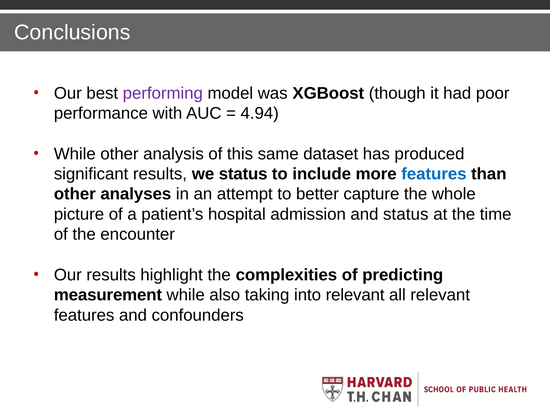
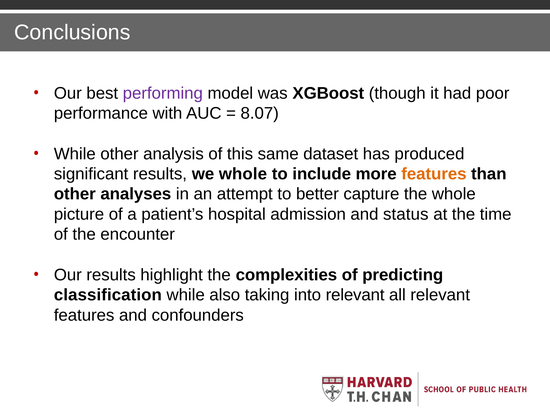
4.94: 4.94 -> 8.07
we status: status -> whole
features at (434, 174) colour: blue -> orange
measurement: measurement -> classification
